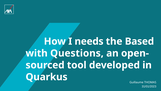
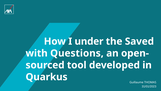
needs: needs -> under
Based: Based -> Saved
